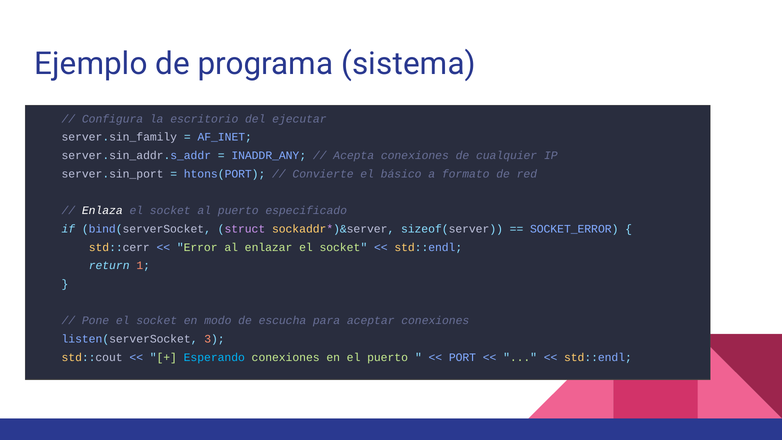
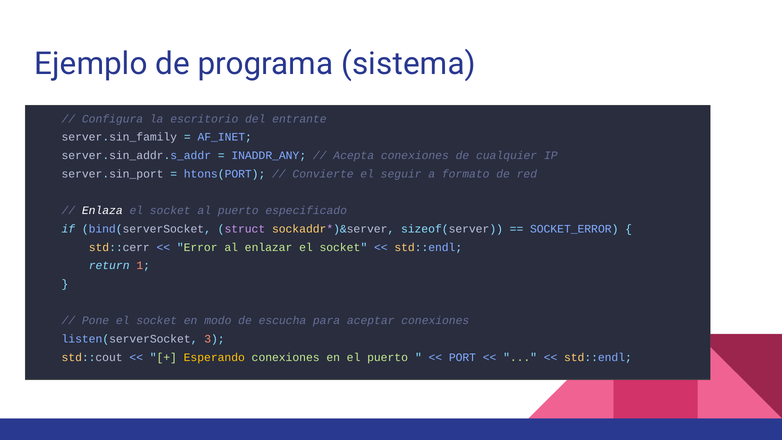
ejecutar: ejecutar -> entrante
básico: básico -> seguir
Esperando colour: light blue -> yellow
